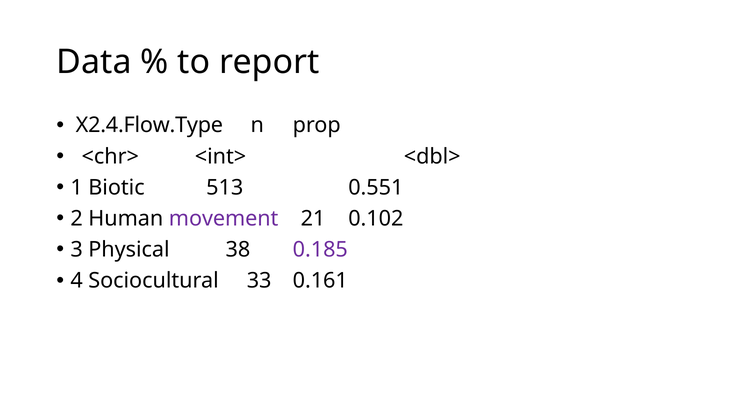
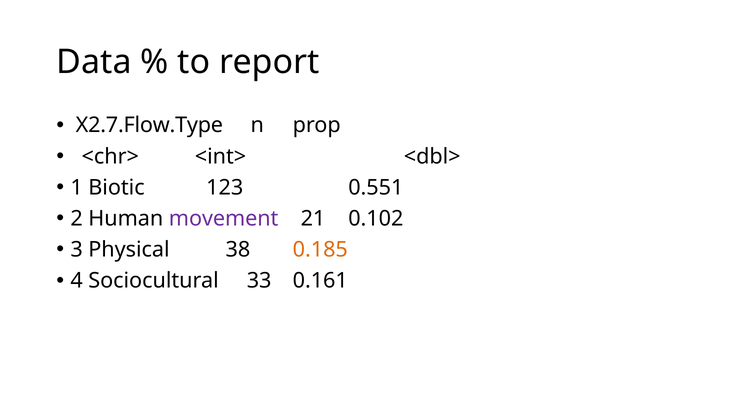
X2.4.Flow.Type: X2.4.Flow.Type -> X2.7.Flow.Type
513: 513 -> 123
0.185 colour: purple -> orange
